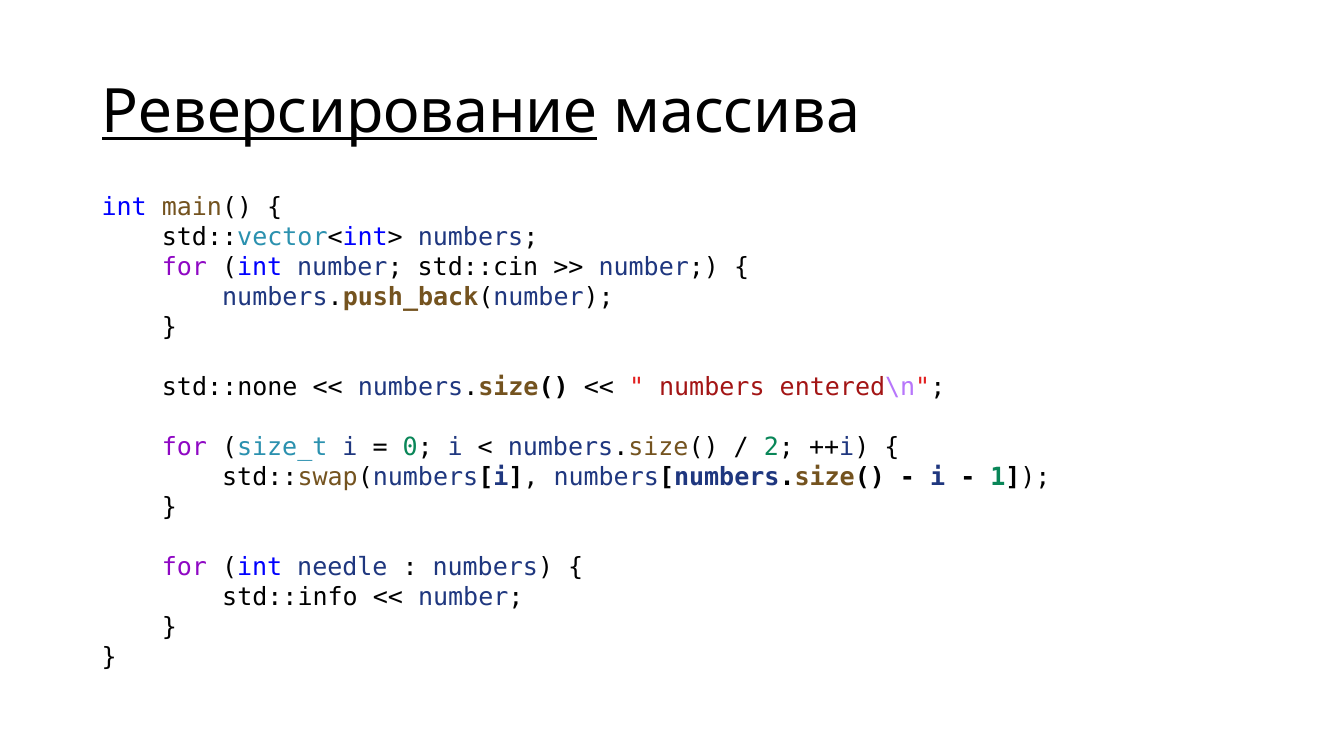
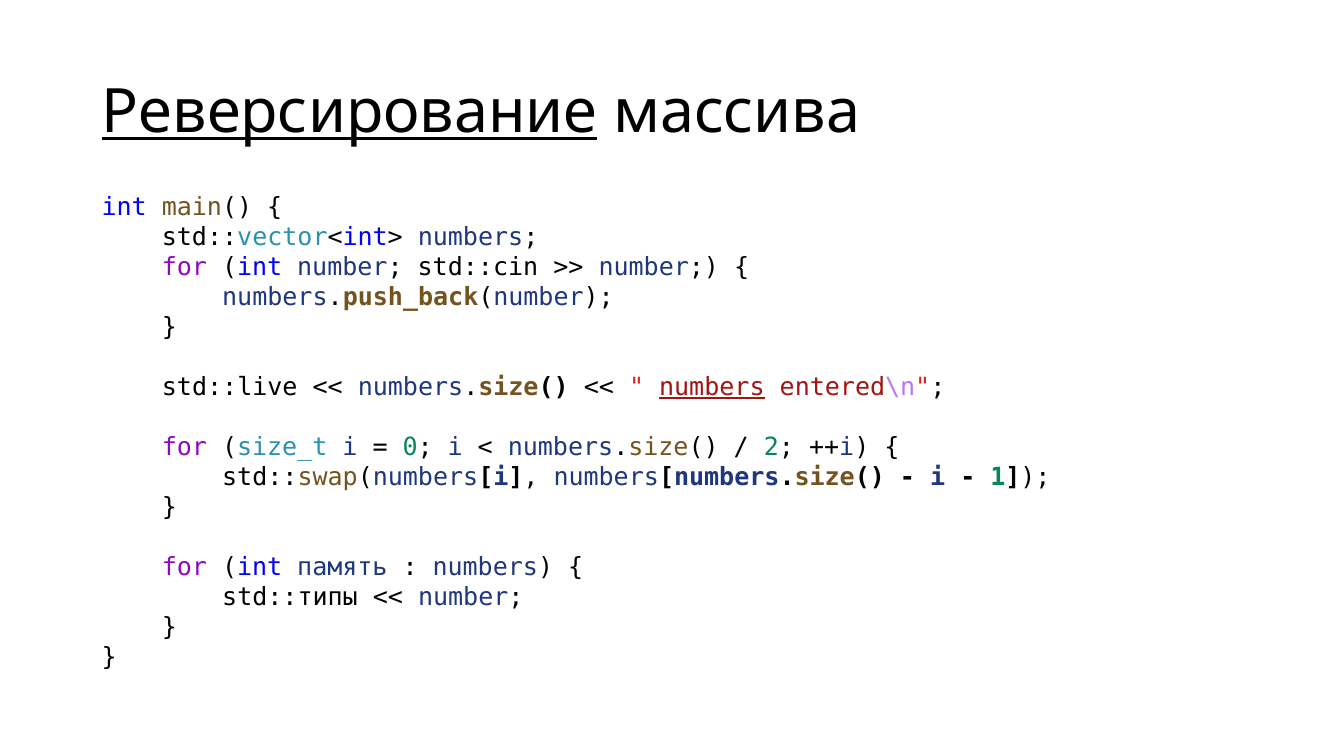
std::none: std::none -> std::live
numbers at (712, 387) underline: none -> present
needle: needle -> память
std::info: std::info -> std::типы
